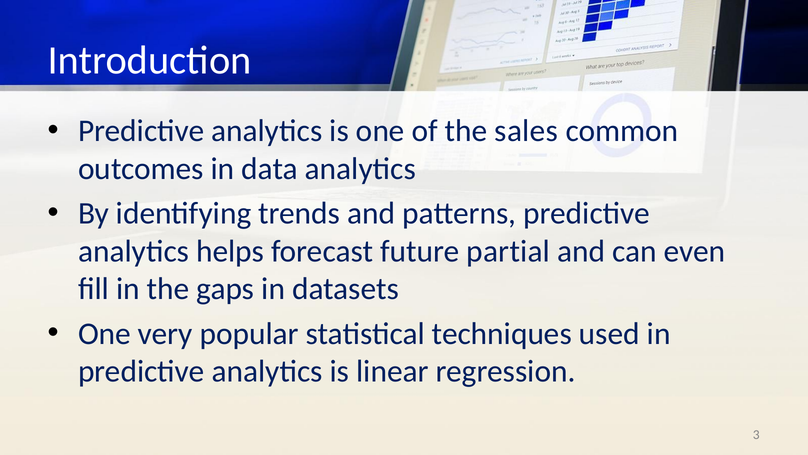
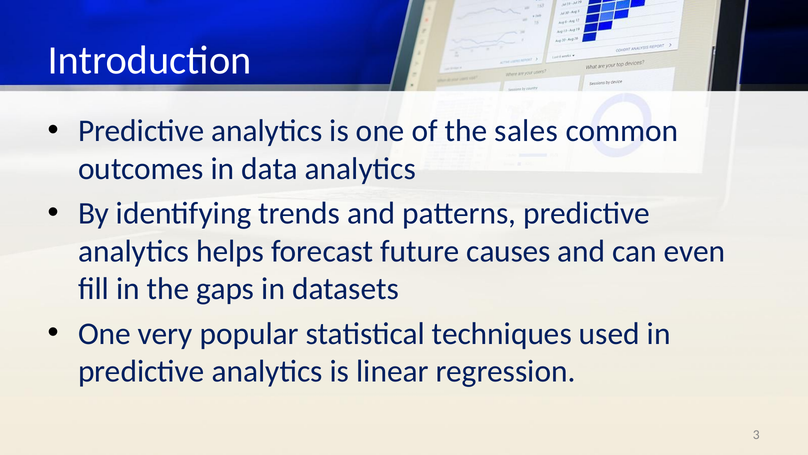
partial: partial -> causes
